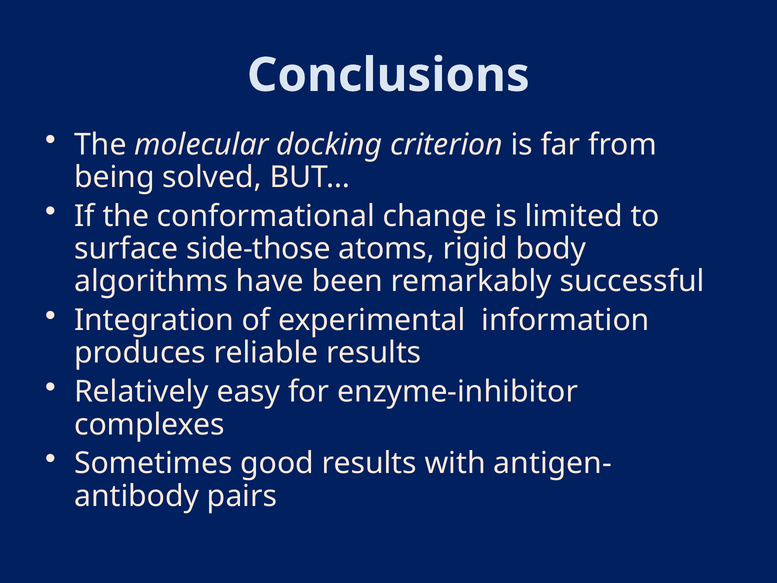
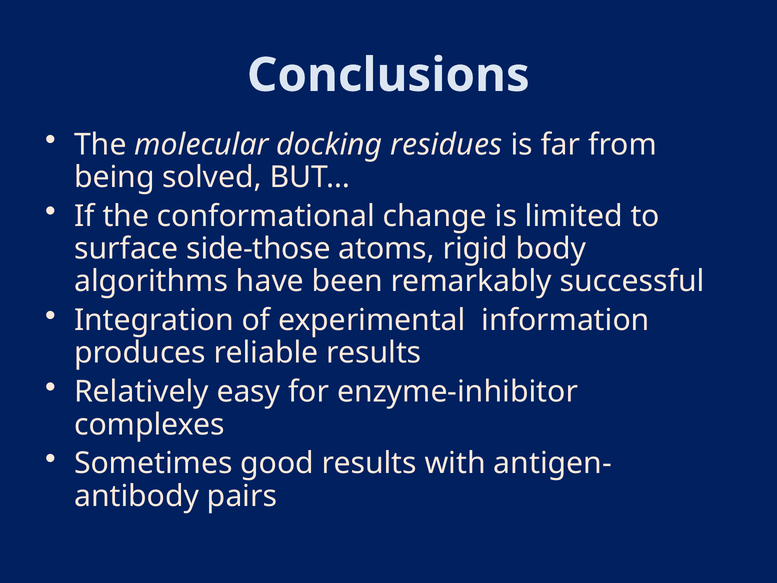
criterion: criterion -> residues
